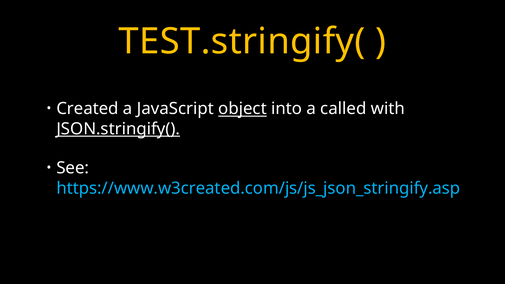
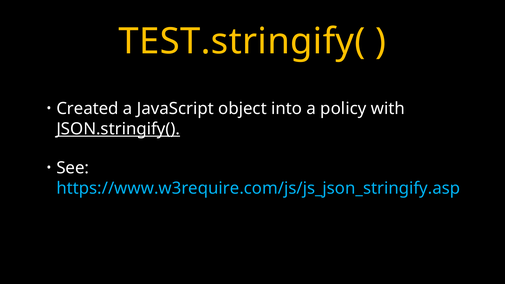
object underline: present -> none
called: called -> policy
https://www.w3created.com/js/js_json_stringify.asp: https://www.w3created.com/js/js_json_stringify.asp -> https://www.w3require.com/js/js_json_stringify.asp
